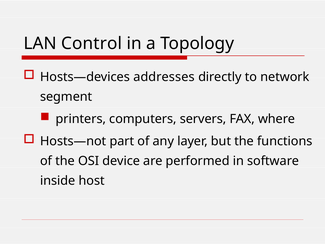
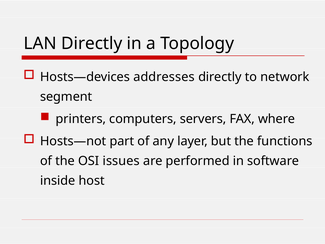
LAN Control: Control -> Directly
device: device -> issues
